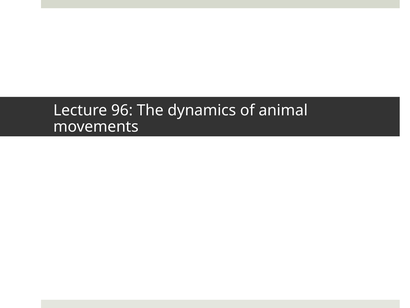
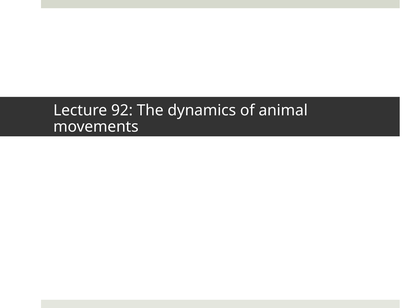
96: 96 -> 92
